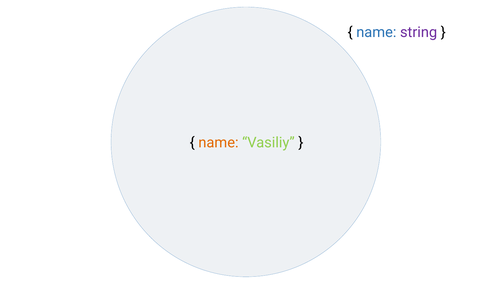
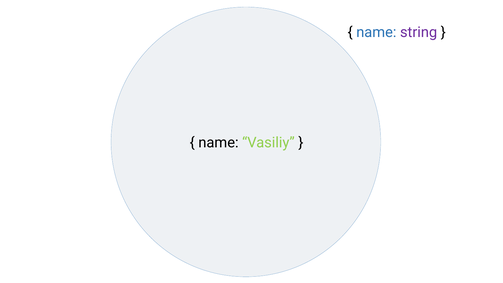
name at (218, 143) colour: orange -> black
